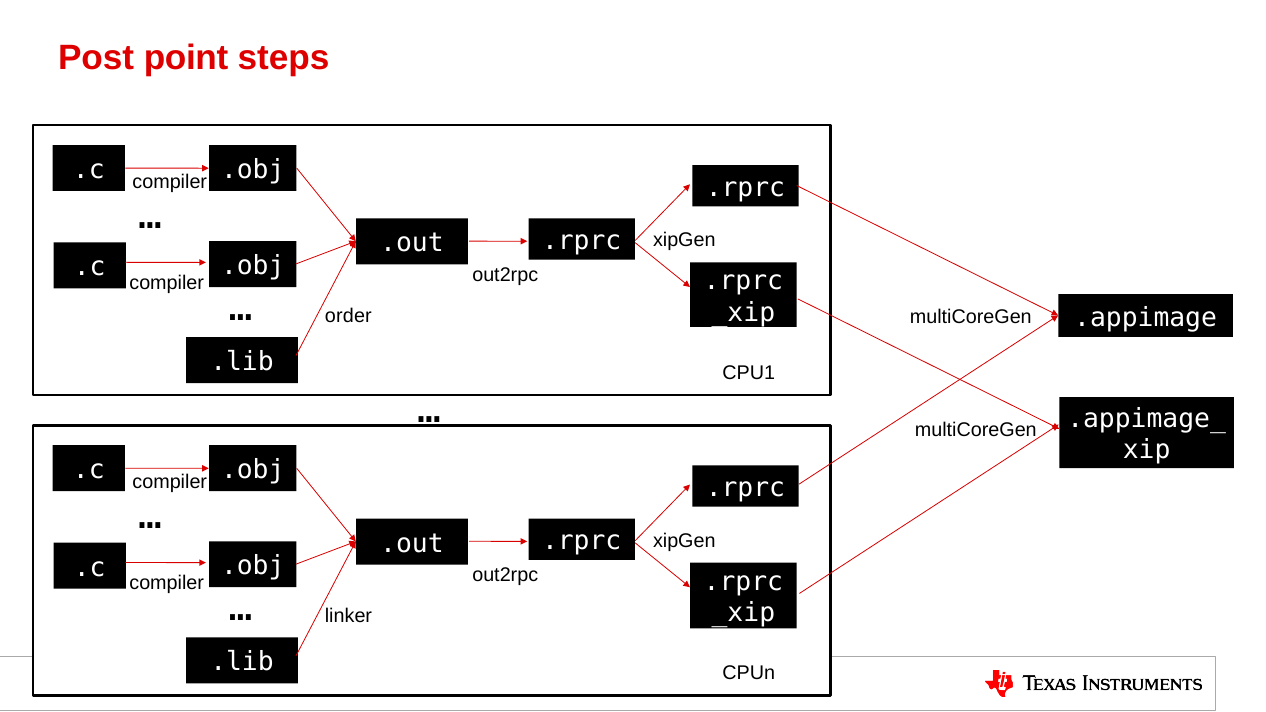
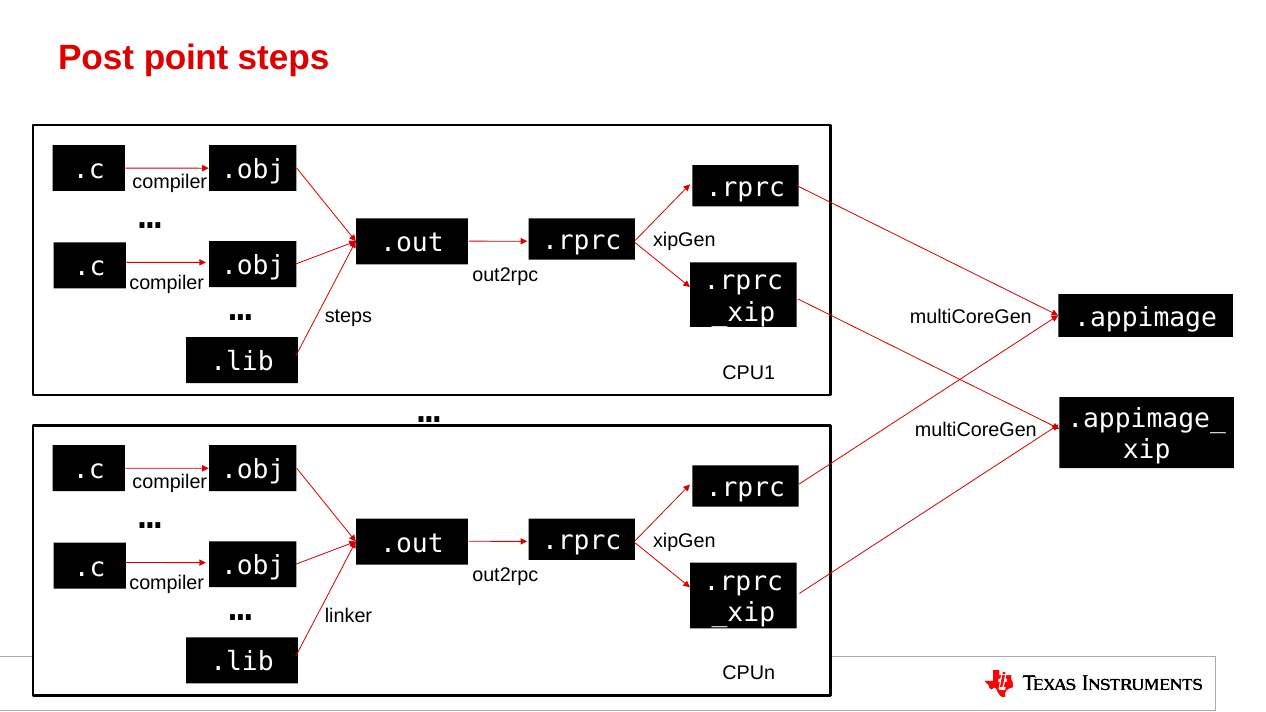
order at (348, 316): order -> steps
